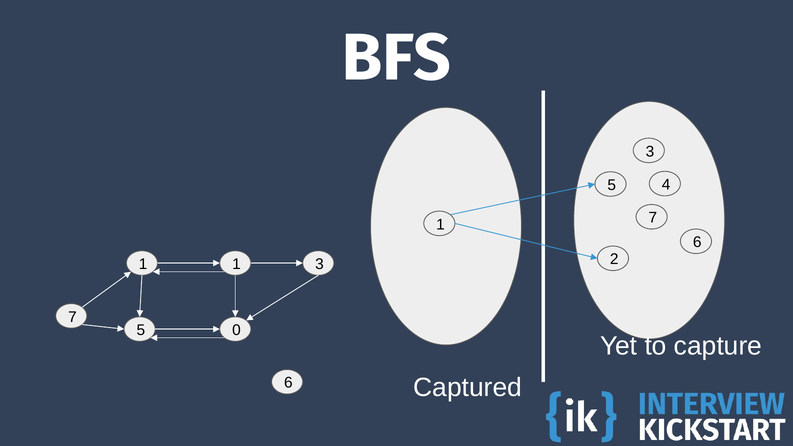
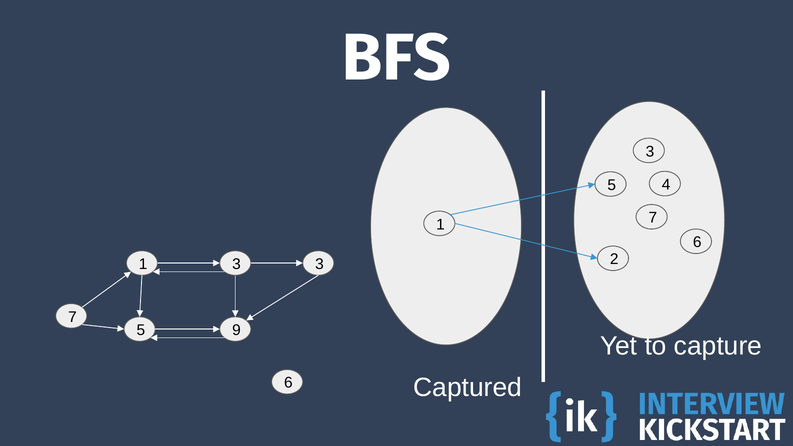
1 at (237, 264): 1 -> 3
0: 0 -> 9
